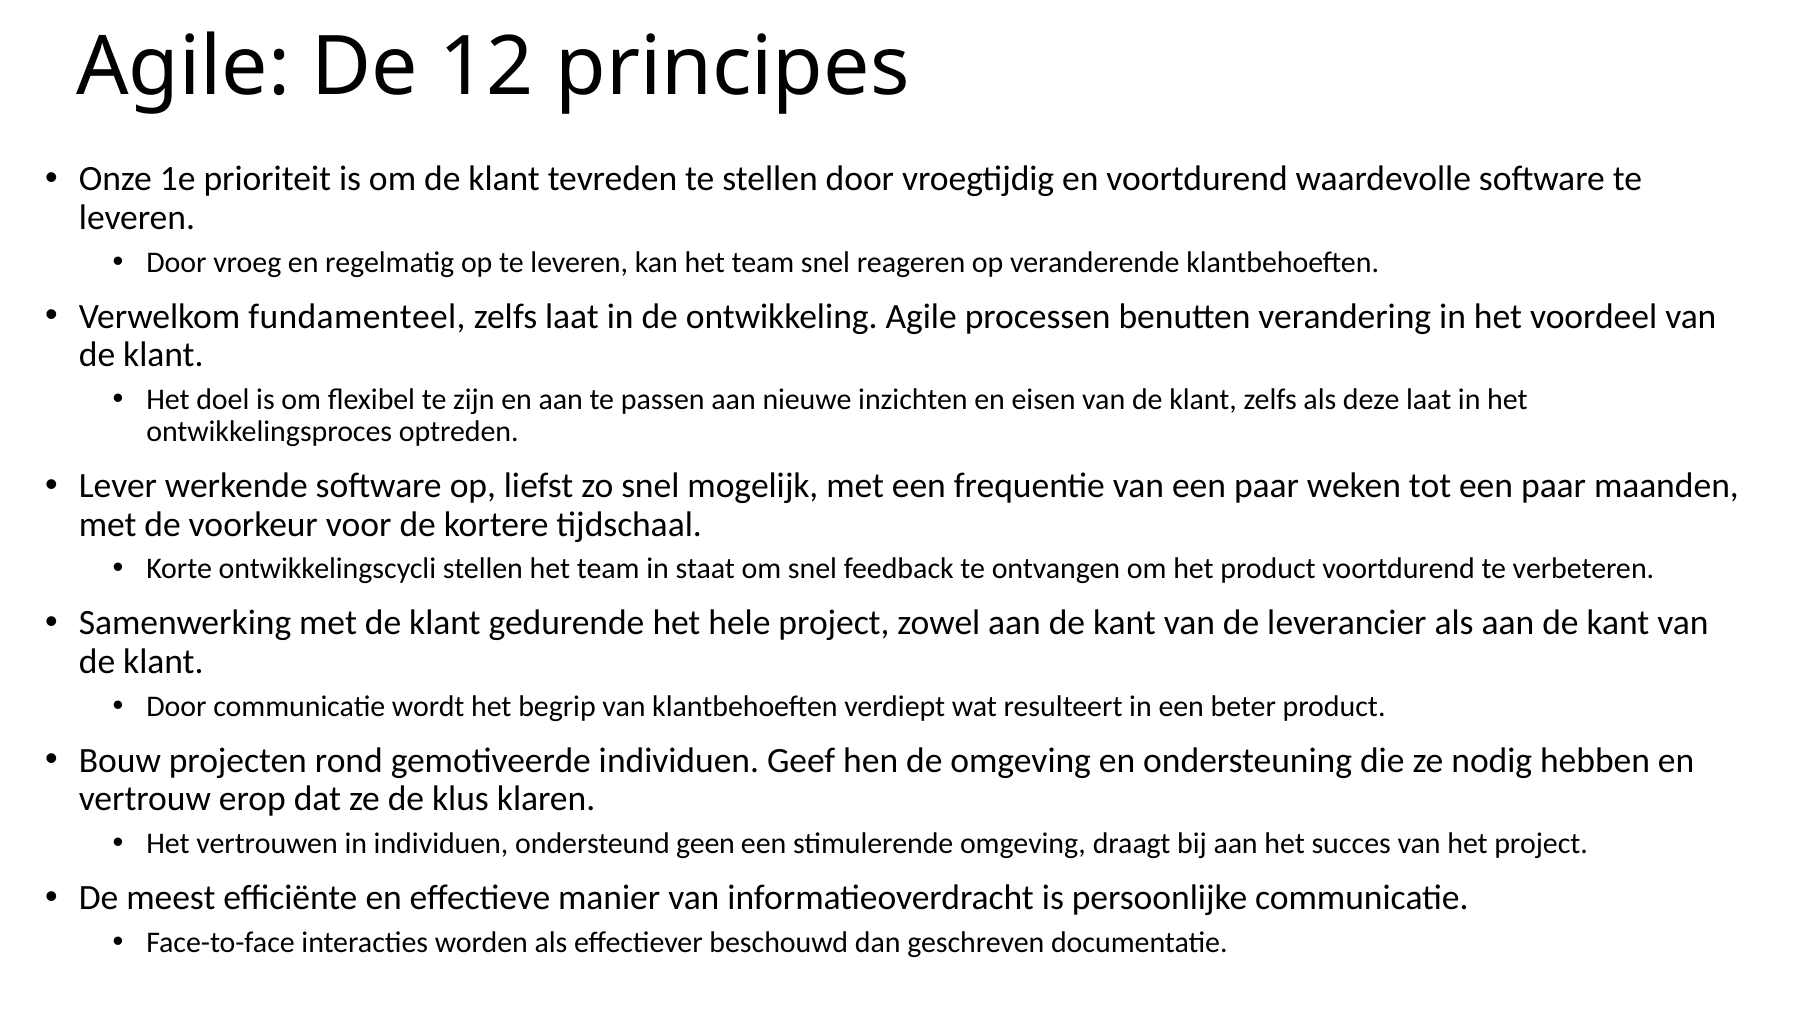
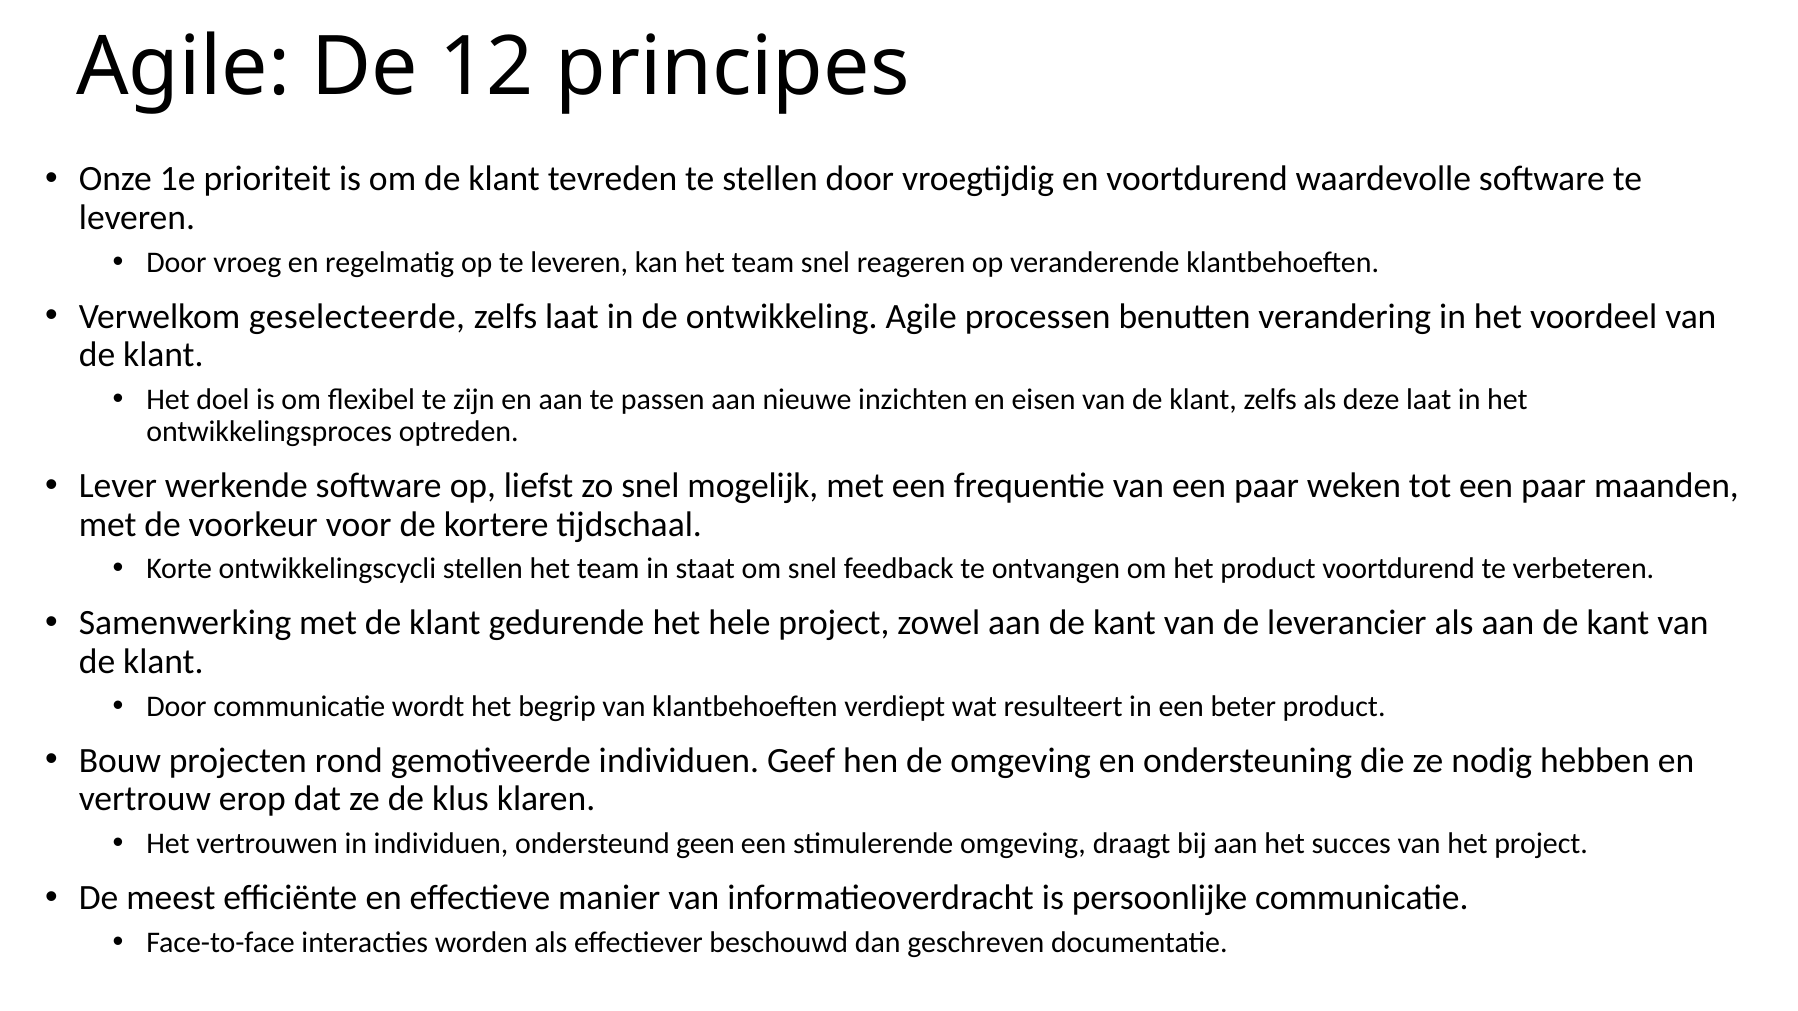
fundamenteel: fundamenteel -> geselecteerde
